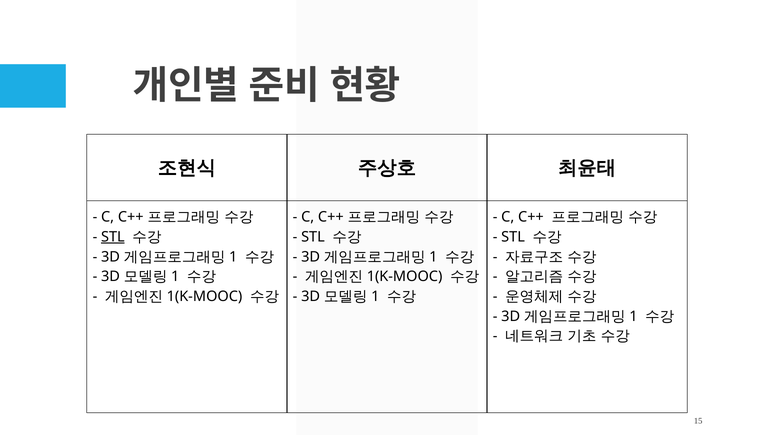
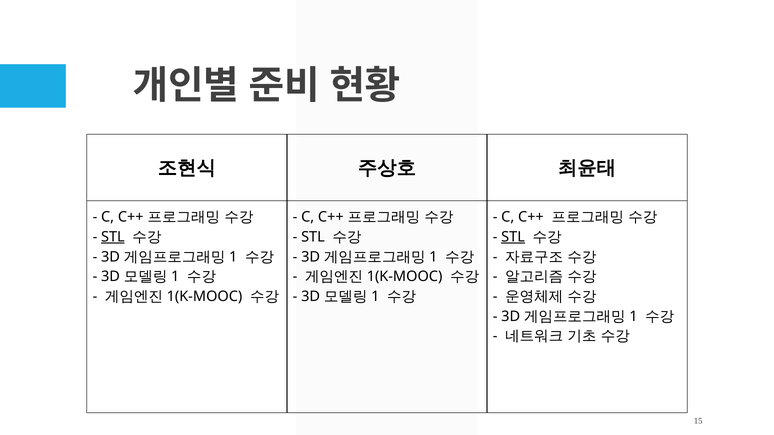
STL at (513, 237) underline: none -> present
